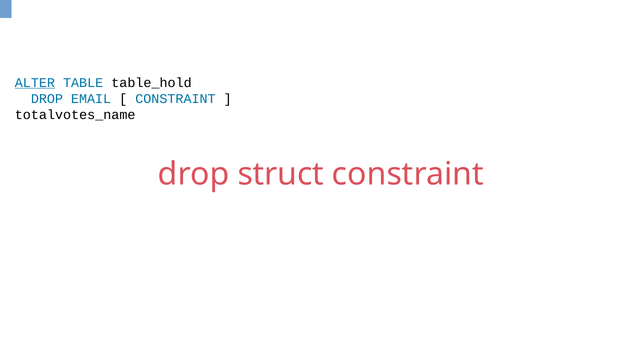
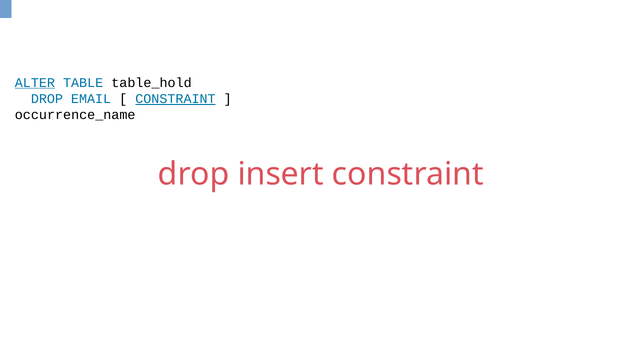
CONSTRAINT at (175, 99) underline: none -> present
totalvotes_name: totalvotes_name -> occurrence_name
struct: struct -> insert
